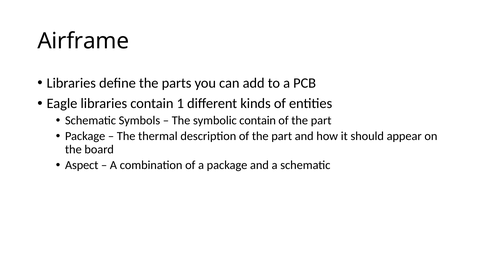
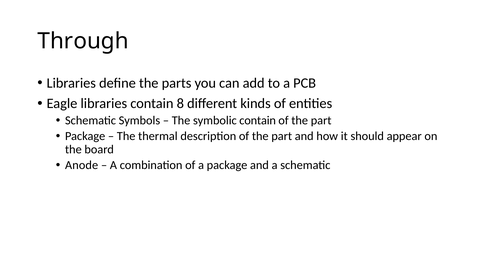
Airframe: Airframe -> Through
1: 1 -> 8
Aspect: Aspect -> Anode
